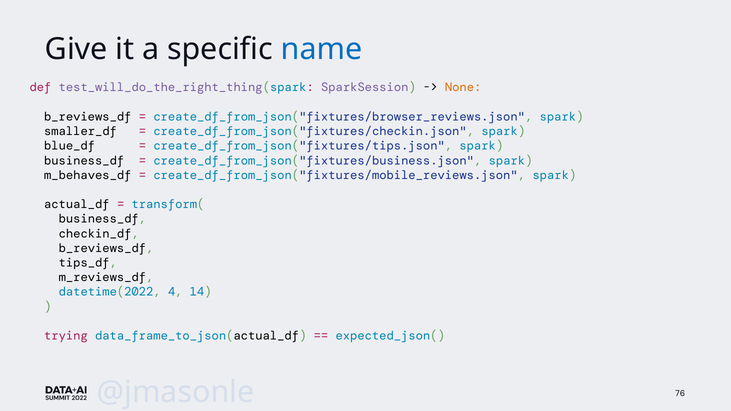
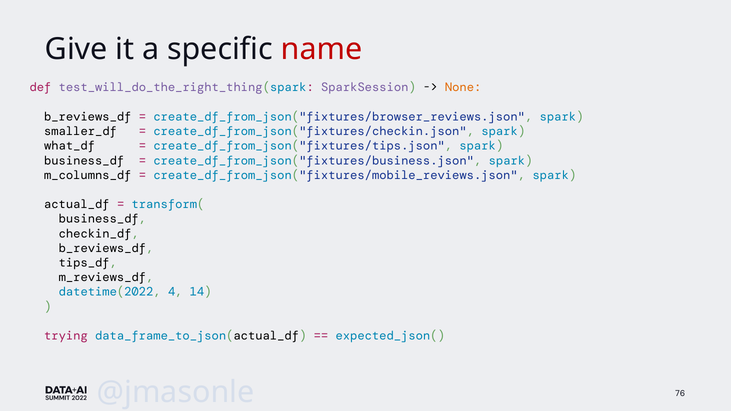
name colour: blue -> red
blue_df: blue_df -> what_df
m_behaves_df: m_behaves_df -> m_columns_df
